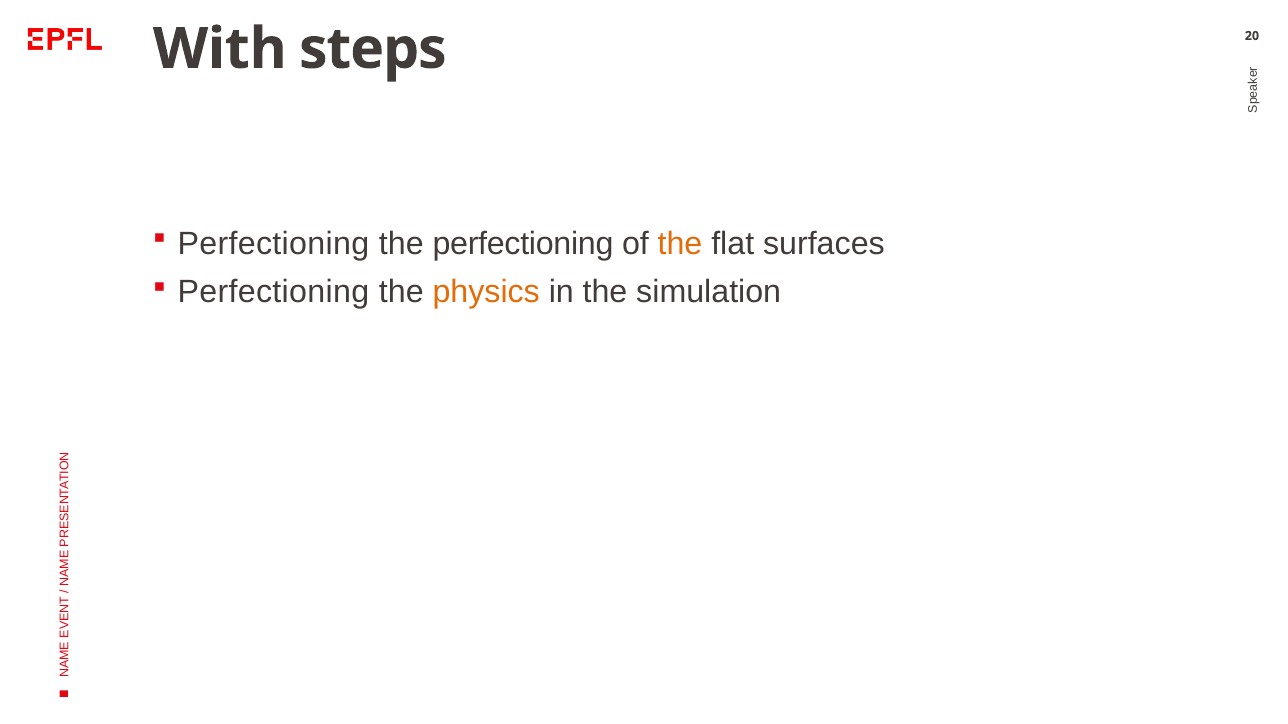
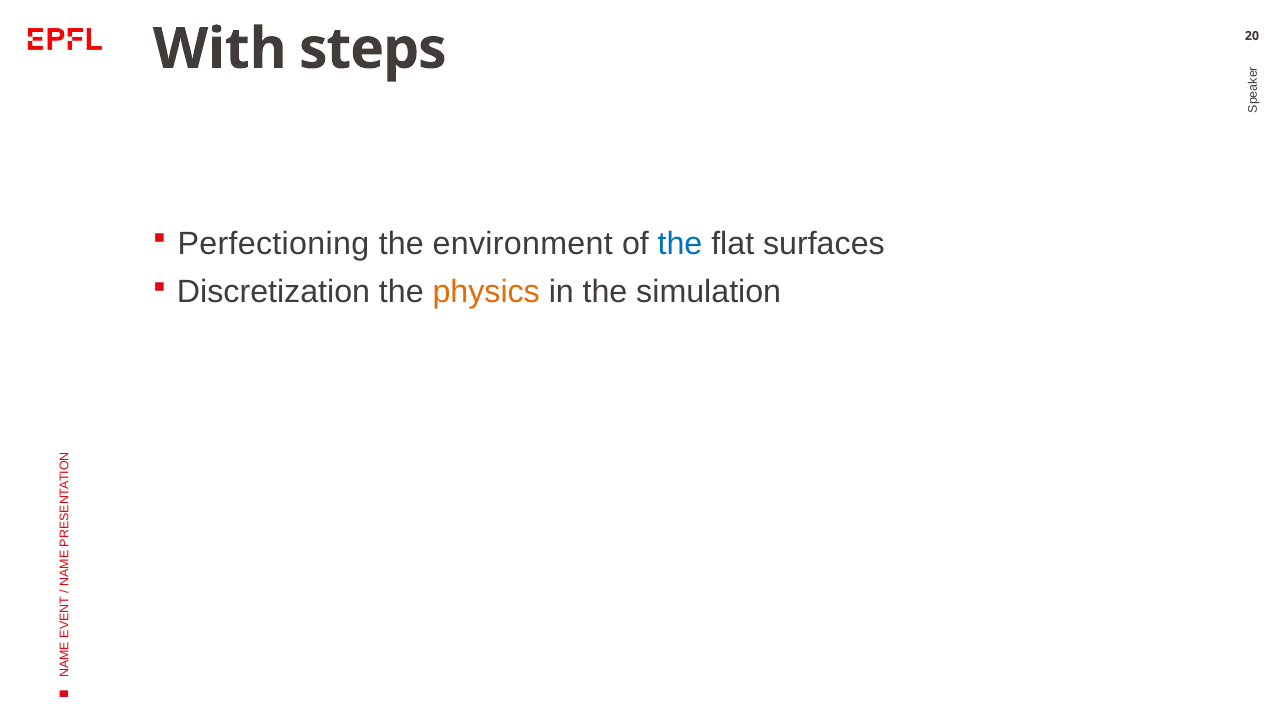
the perfectioning: perfectioning -> environment
the at (680, 244) colour: orange -> blue
Perfectioning at (273, 292): Perfectioning -> Discretization
